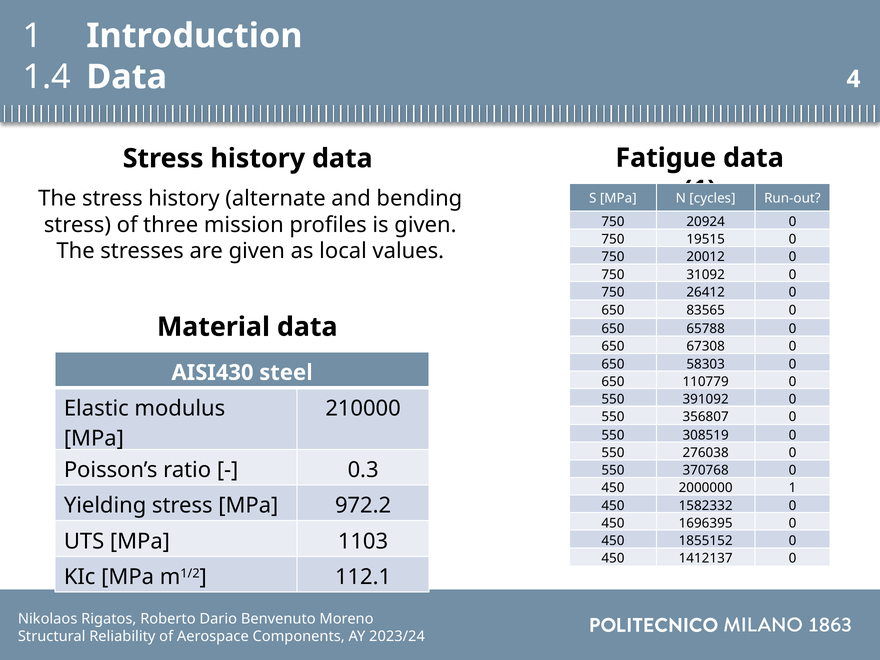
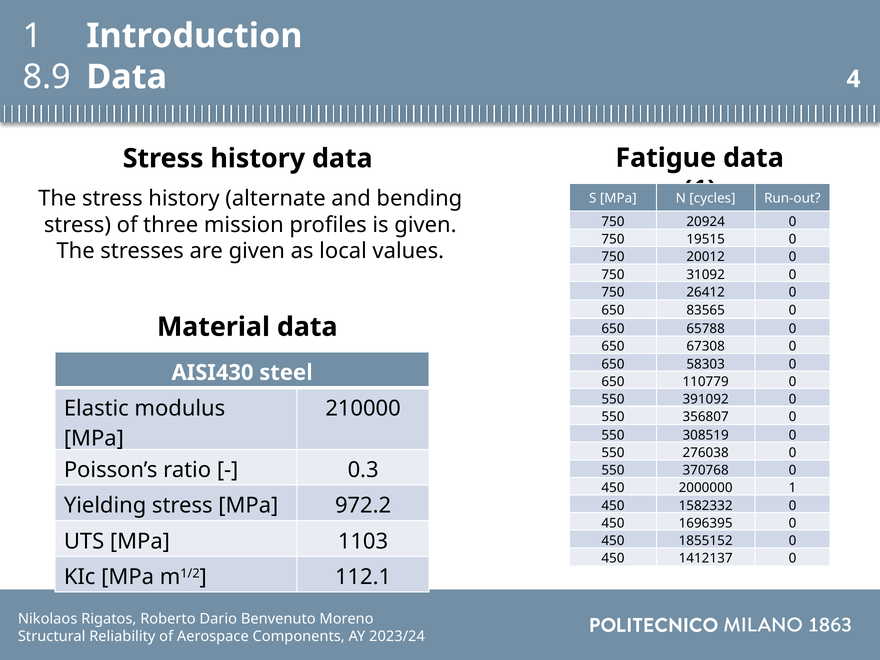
1.4: 1.4 -> 8.9
